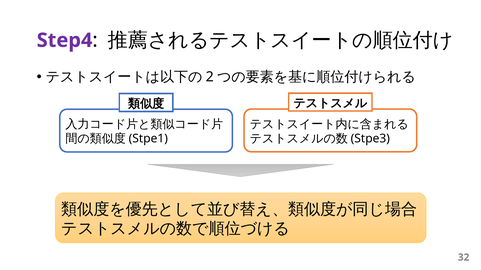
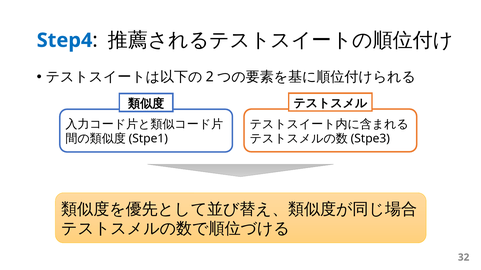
Step4 colour: purple -> blue
